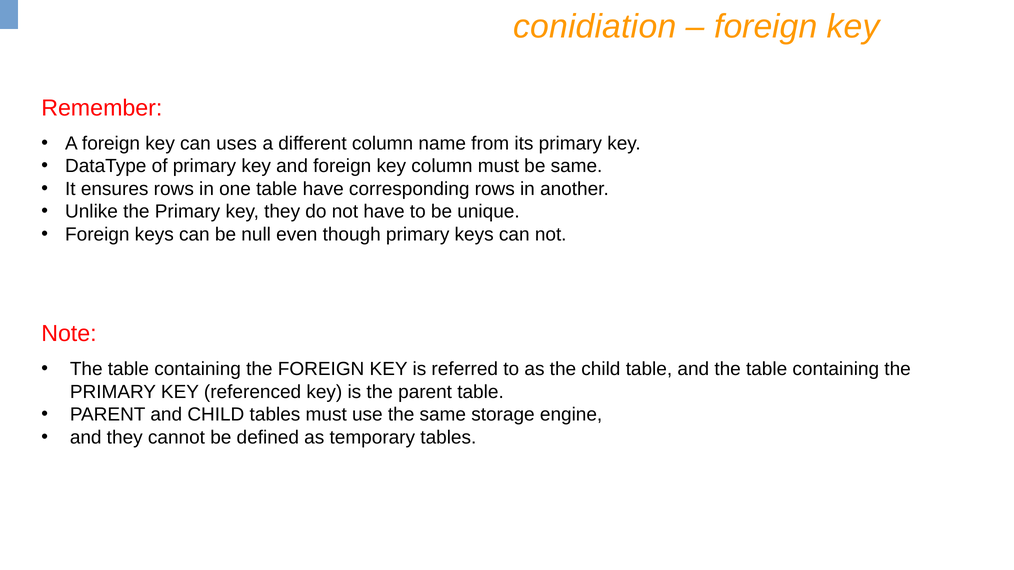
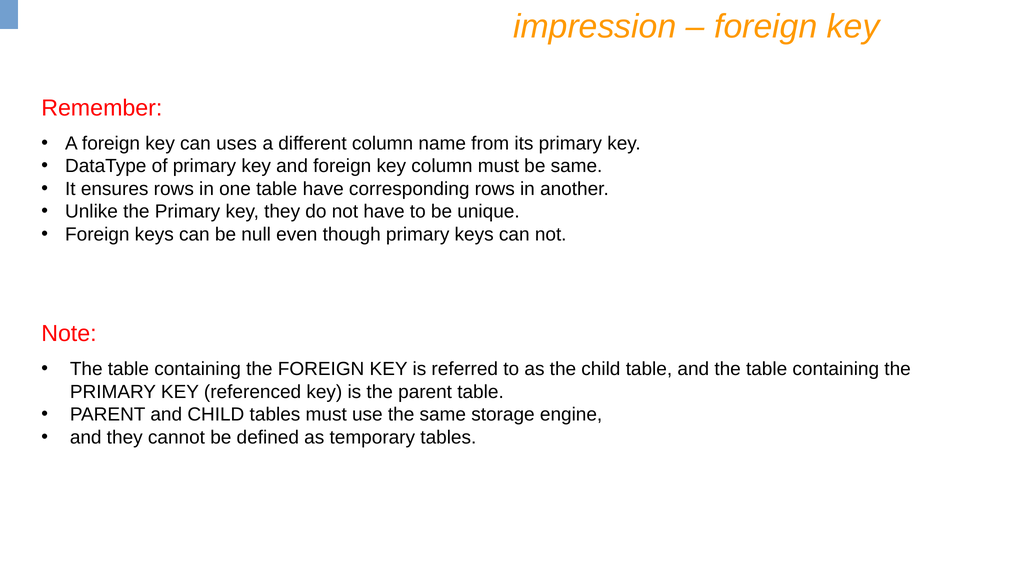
conidiation: conidiation -> impression
